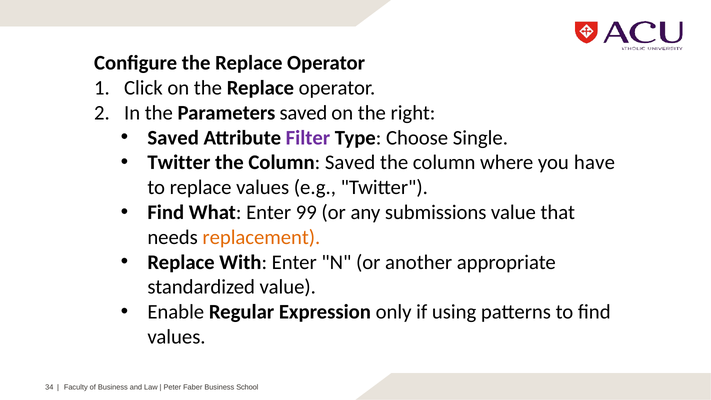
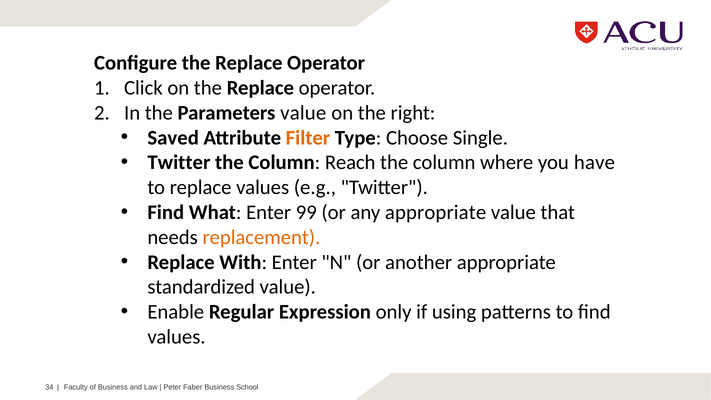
Parameters saved: saved -> value
Filter colour: purple -> orange
Column Saved: Saved -> Reach
any submissions: submissions -> appropriate
